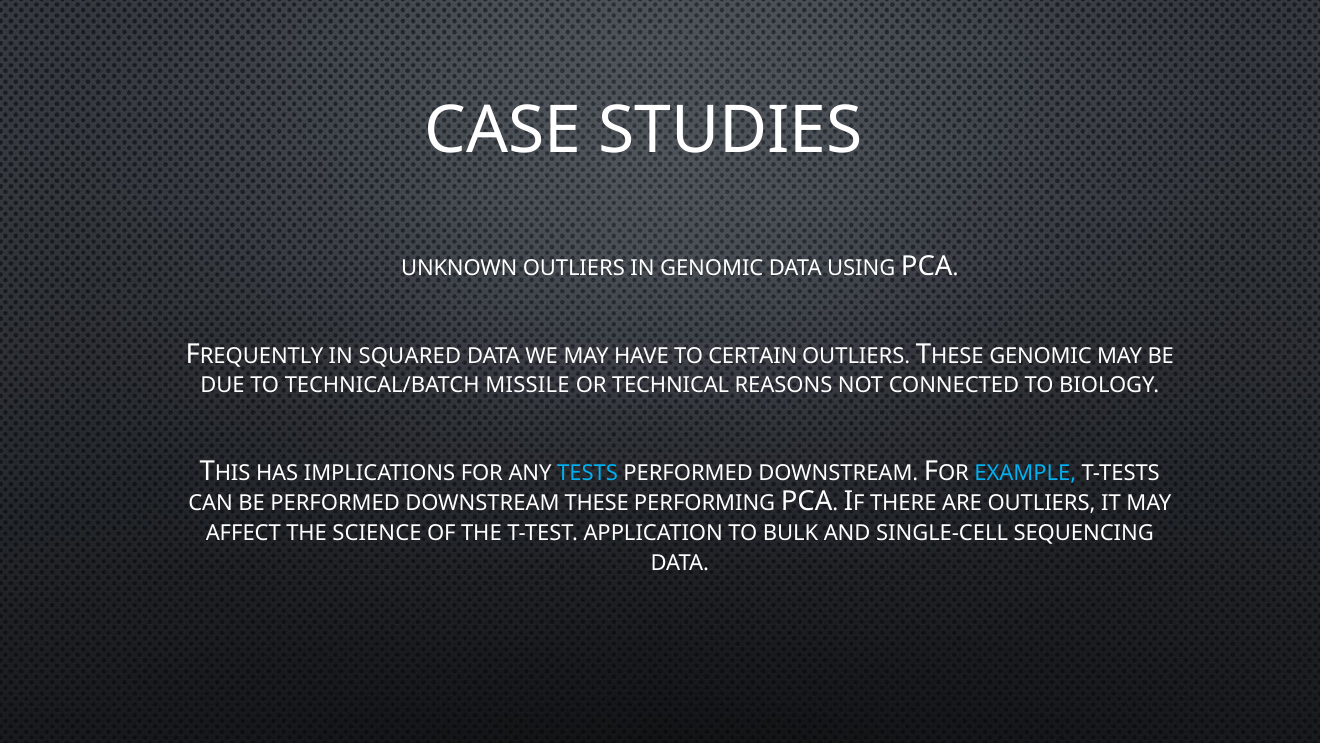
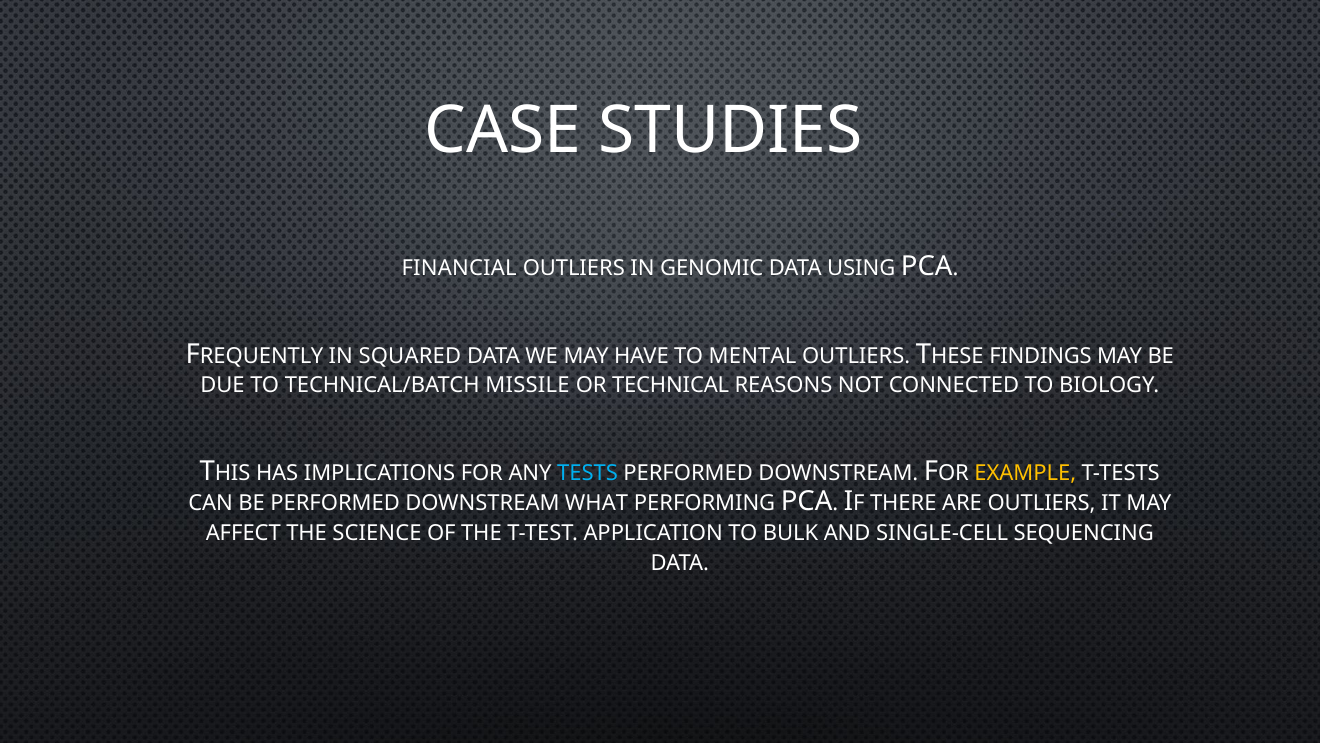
UNKNOWN: UNKNOWN -> FINANCIAL
CERTAIN: CERTAIN -> MENTAL
GENOMIC at (1040, 356): GENOMIC -> FINDINGS
EXAMPLE colour: light blue -> yellow
THESE: THESE -> WHAT
